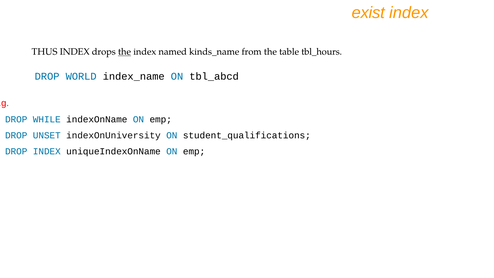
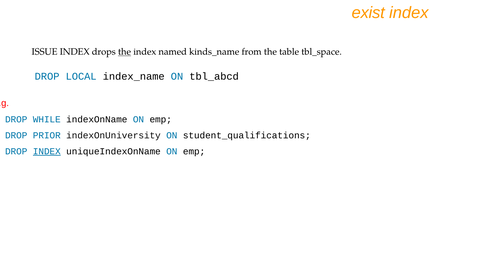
THUS: THUS -> ISSUE
tbl_hours: tbl_hours -> tbl_space
WORLD: WORLD -> LOCAL
UNSET: UNSET -> PRIOR
INDEX at (47, 151) underline: none -> present
